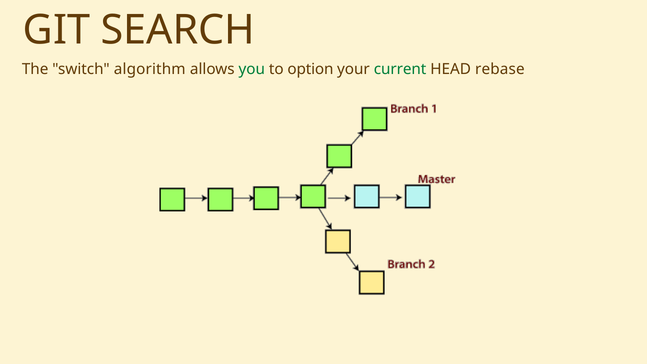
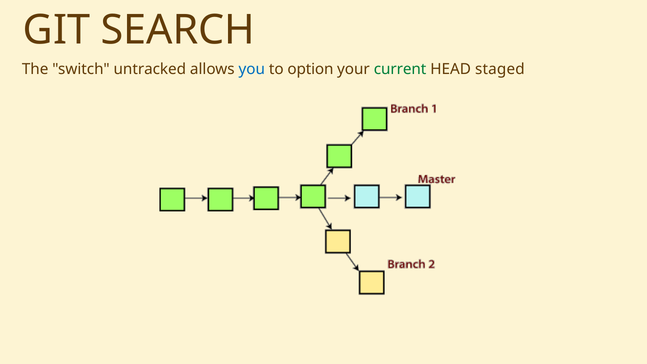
algorithm: algorithm -> untracked
you colour: green -> blue
rebase: rebase -> staged
